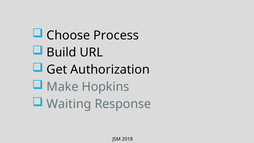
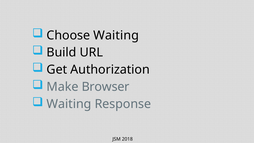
Choose Process: Process -> Waiting
Hopkins: Hopkins -> Browser
